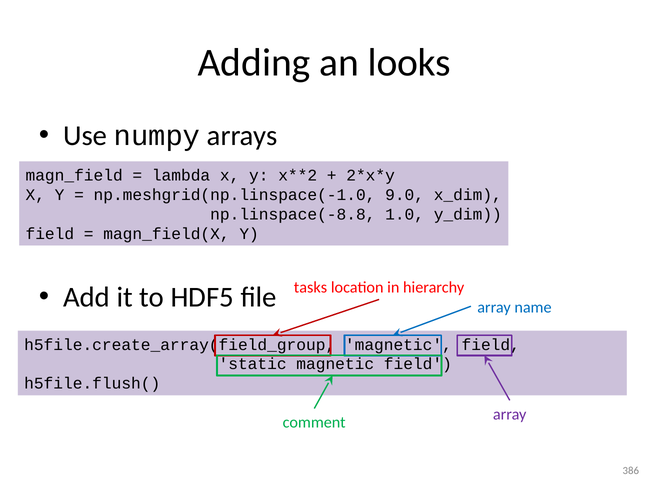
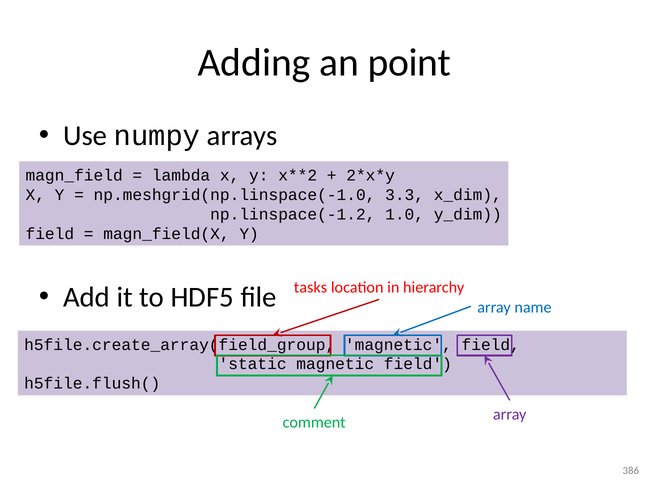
looks: looks -> point
9.0: 9.0 -> 3.3
np.linspace(-8.8: np.linspace(-8.8 -> np.linspace(-1.2
